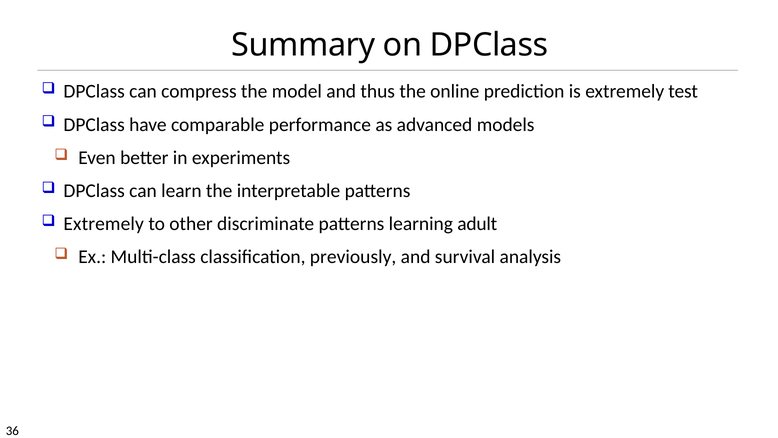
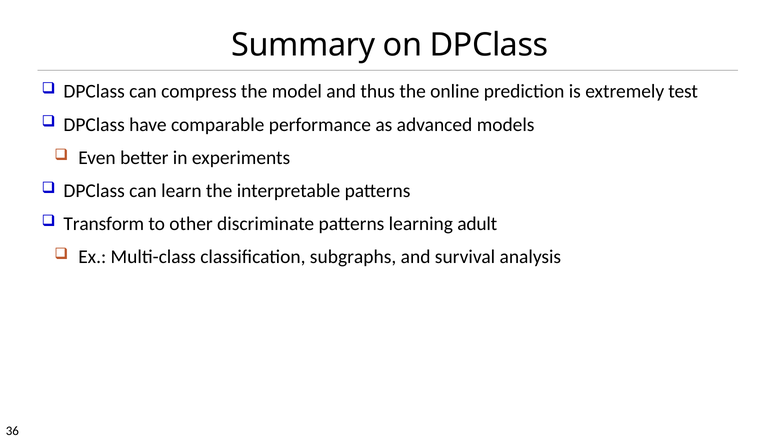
Extremely at (104, 224): Extremely -> Transform
previously: previously -> subgraphs
